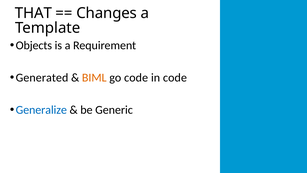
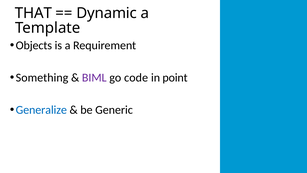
Changes: Changes -> Dynamic
Generated: Generated -> Something
BIML colour: orange -> purple
in code: code -> point
